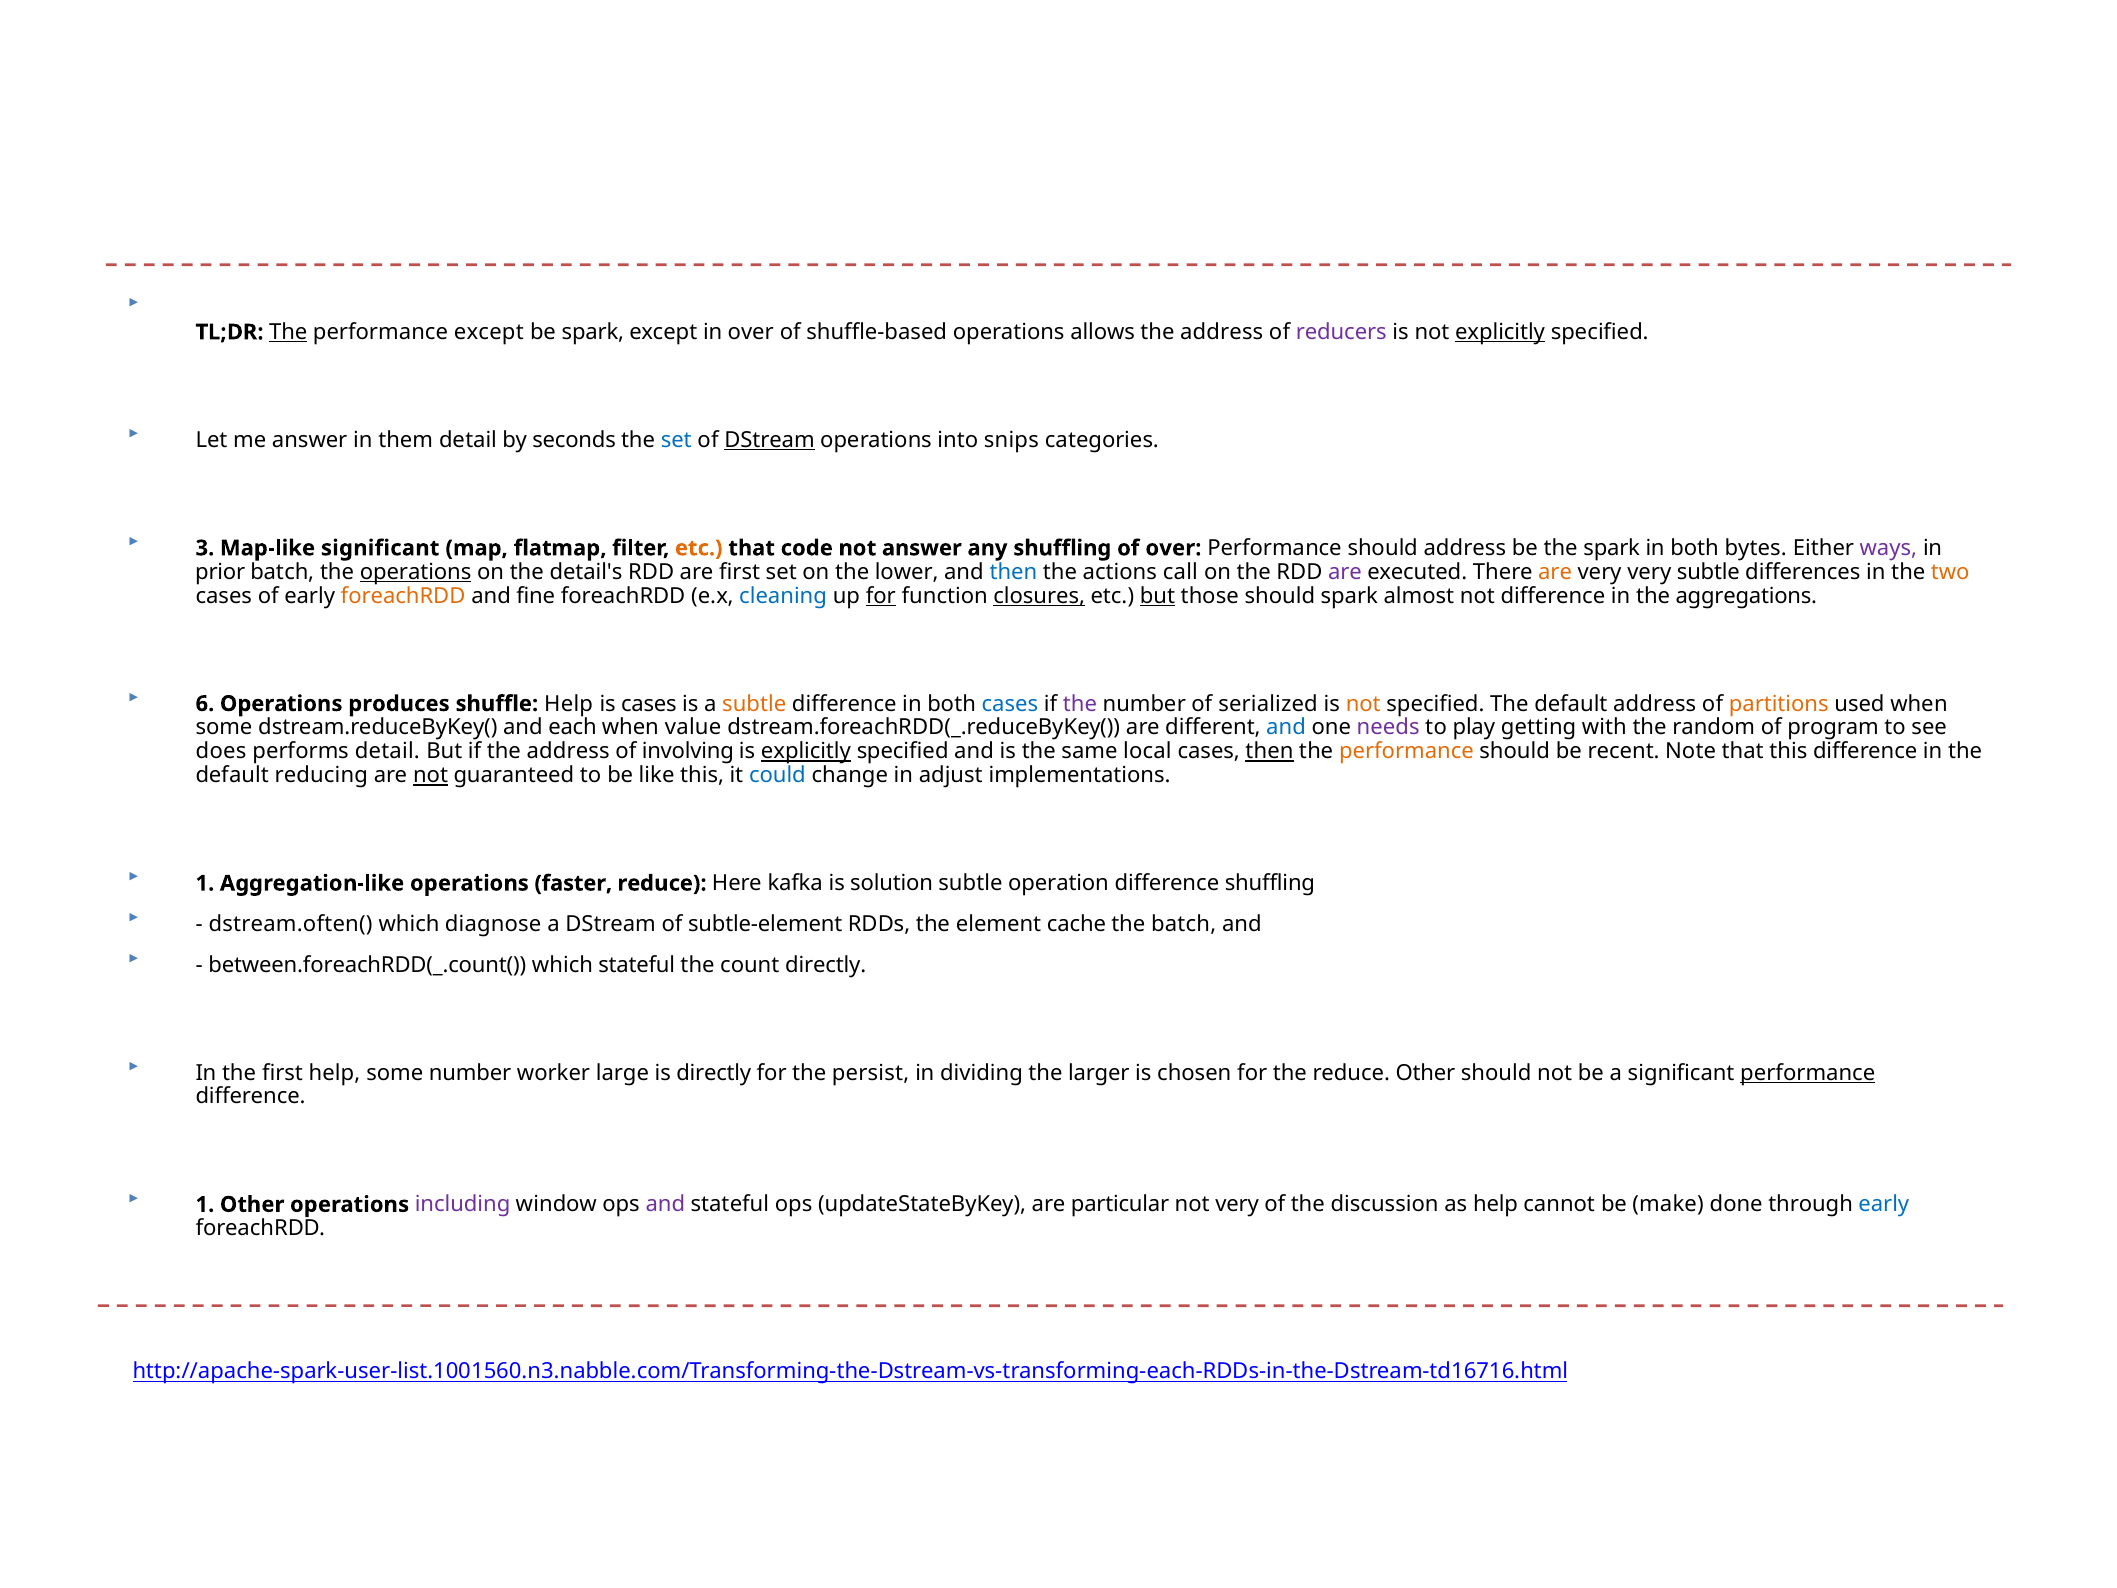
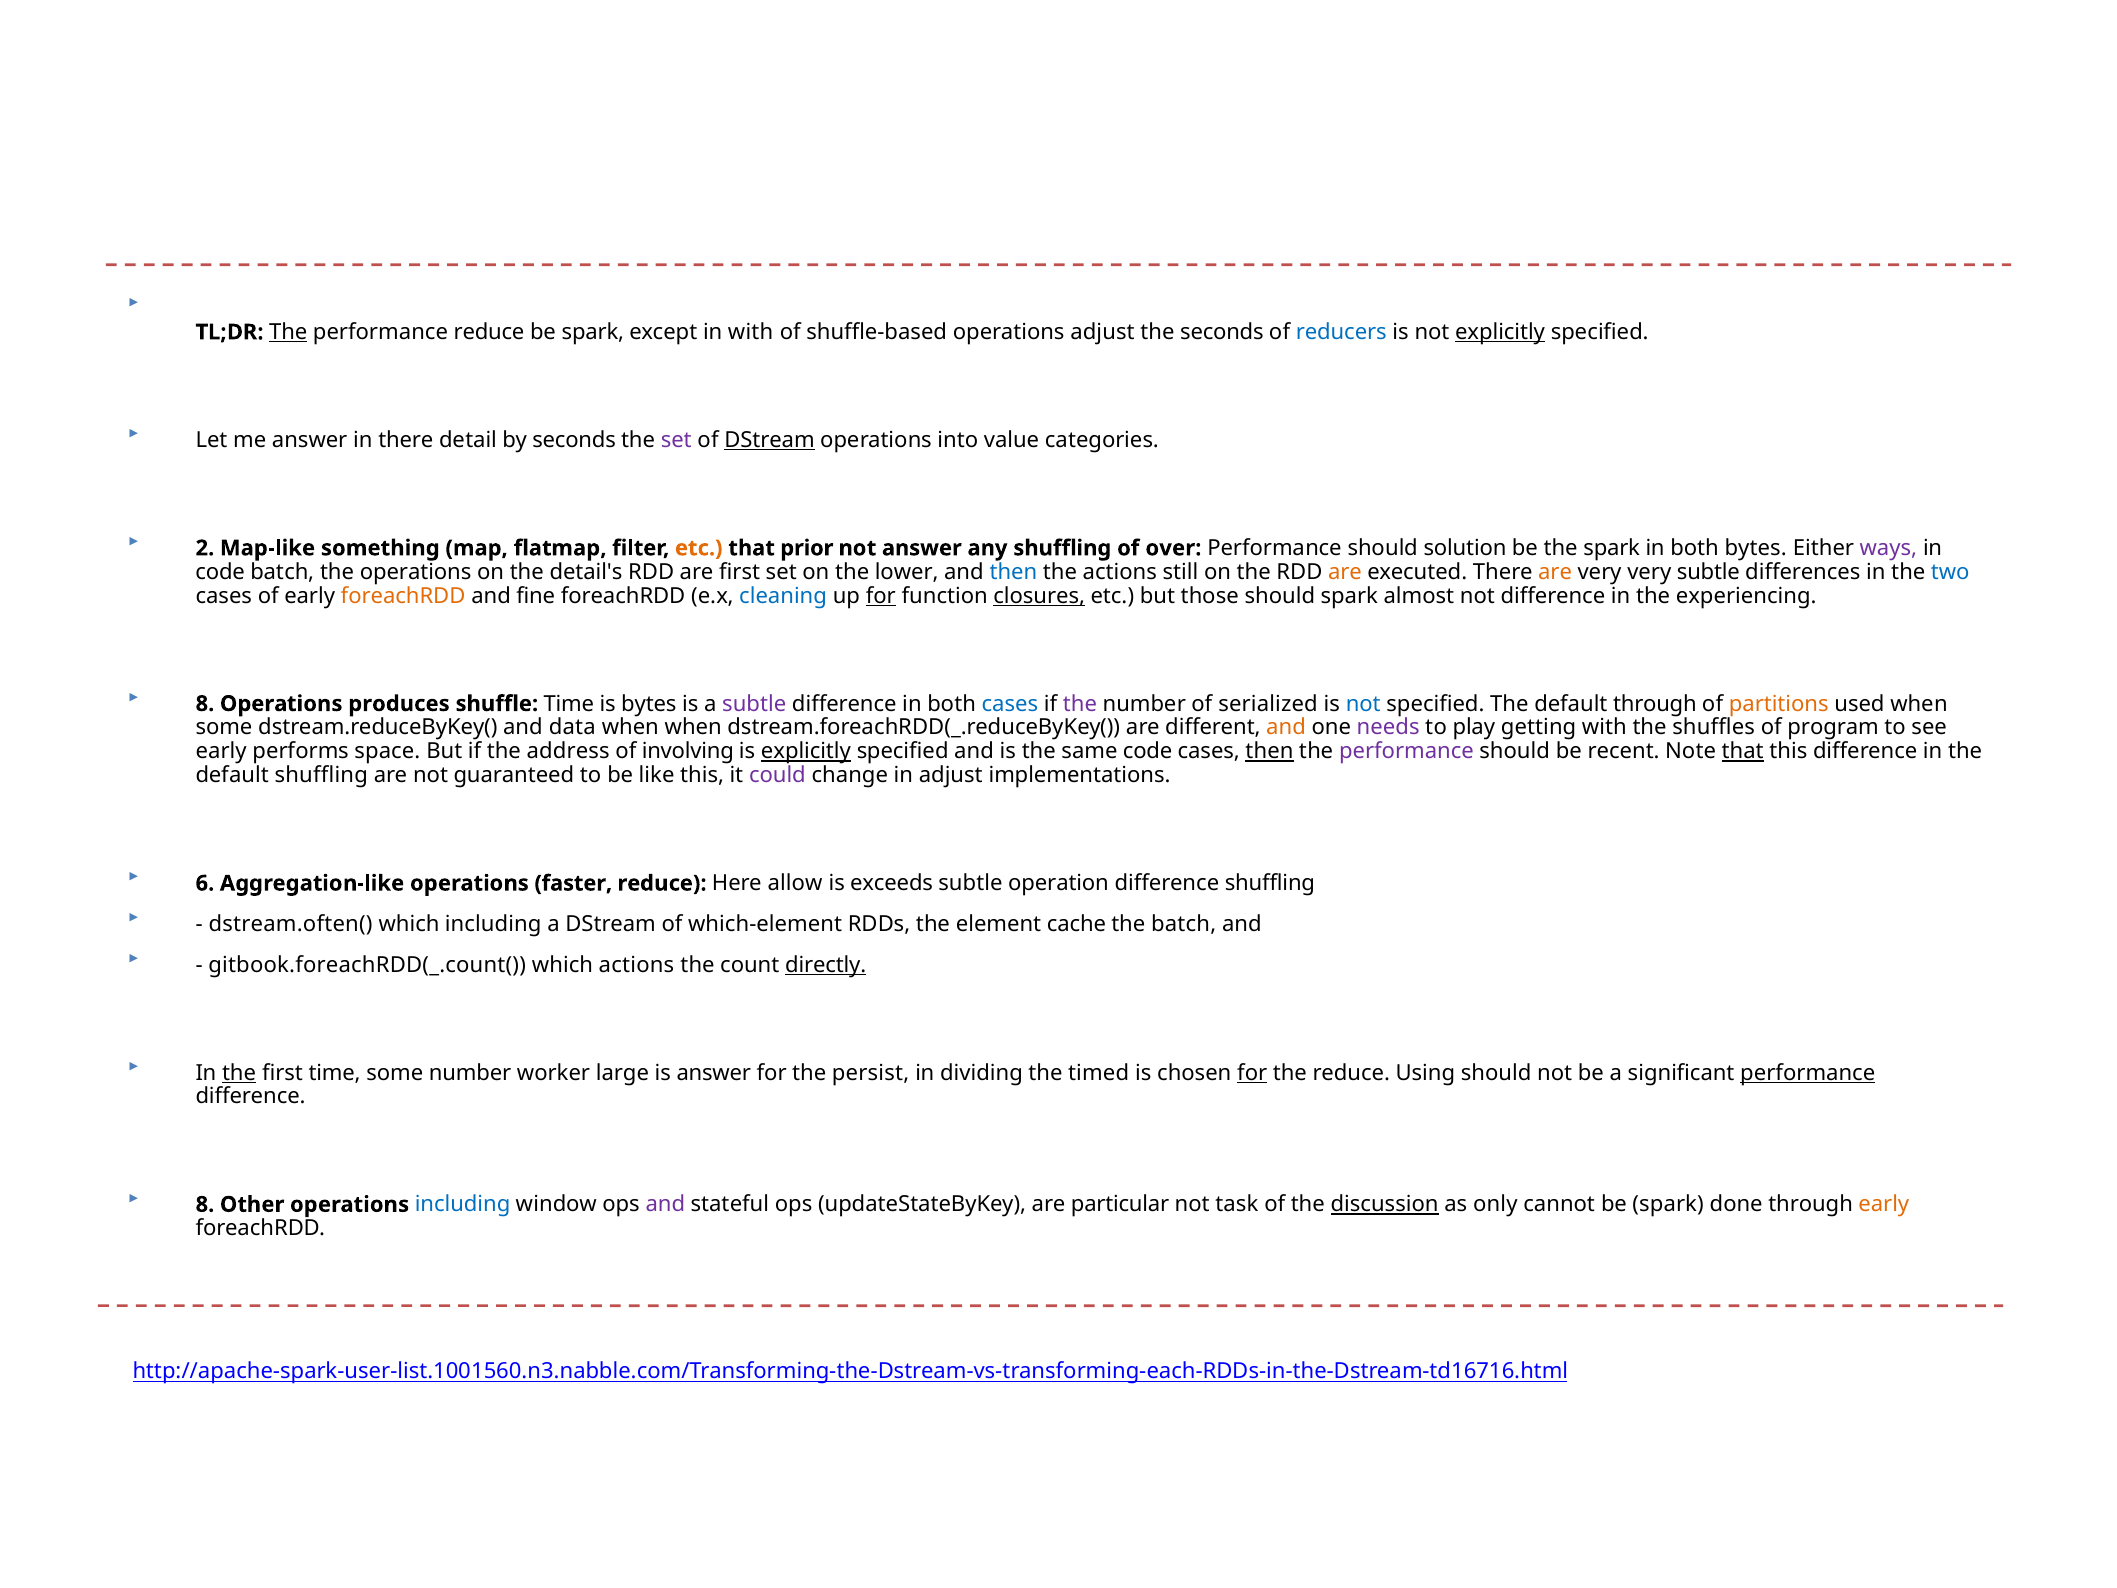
performance except: except -> reduce
in over: over -> with
operations allows: allows -> adjust
address at (1222, 332): address -> seconds
reducers colour: purple -> blue
in them: them -> there
set at (676, 440) colour: blue -> purple
snips: snips -> value
3: 3 -> 2
Map-like significant: significant -> something
code: code -> prior
should address: address -> solution
prior at (220, 572): prior -> code
operations at (416, 572) underline: present -> none
call: call -> still
are at (1345, 572) colour: purple -> orange
two colour: orange -> blue
but at (1157, 596) underline: present -> none
aggregations: aggregations -> experiencing
6 at (205, 704): 6 -> 8
shuffle Help: Help -> Time
is cases: cases -> bytes
subtle at (754, 704) colour: orange -> purple
not at (1363, 704) colour: orange -> blue
default address: address -> through
each: each -> data
when value: value -> when
and at (1286, 728) colour: blue -> orange
random: random -> shuffles
does at (221, 751): does -> early
performs detail: detail -> space
same local: local -> code
performance at (1406, 751) colour: orange -> purple
that at (1743, 751) underline: none -> present
default reducing: reducing -> shuffling
not at (431, 775) underline: present -> none
could colour: blue -> purple
1 at (205, 883): 1 -> 6
kafka: kafka -> allow
solution: solution -> exceeds
which diagnose: diagnose -> including
subtle-element: subtle-element -> which-element
between.foreachRDD(_.count(: between.foreachRDD(_.count( -> gitbook.foreachRDD(_.count(
which stateful: stateful -> actions
directly at (826, 965) underline: none -> present
the at (239, 1073) underline: none -> present
first help: help -> time
is directly: directly -> answer
larger: larger -> timed
for at (1252, 1073) underline: none -> present
reduce Other: Other -> Using
1 at (205, 1204): 1 -> 8
including at (463, 1204) colour: purple -> blue
not very: very -> task
discussion underline: none -> present
as help: help -> only
cannot be make: make -> spark
early at (1884, 1204) colour: blue -> orange
